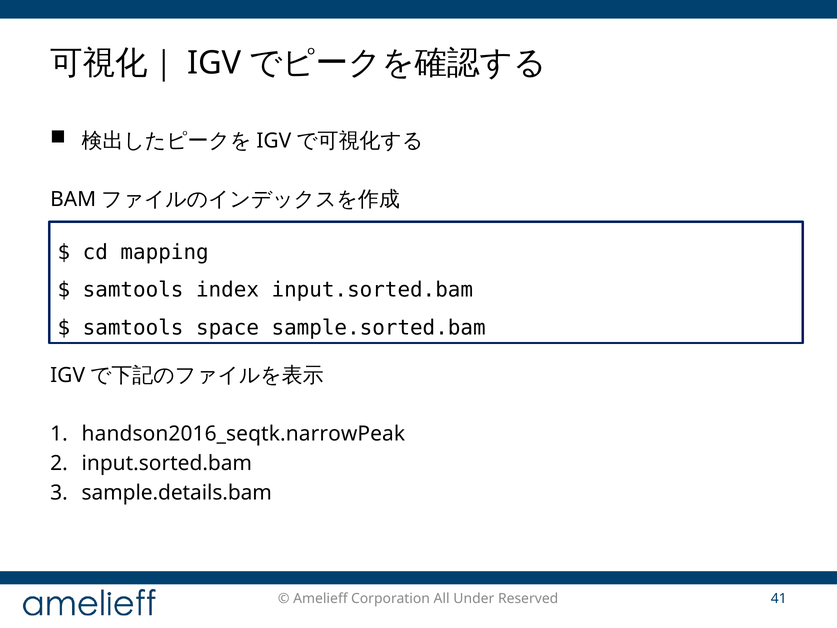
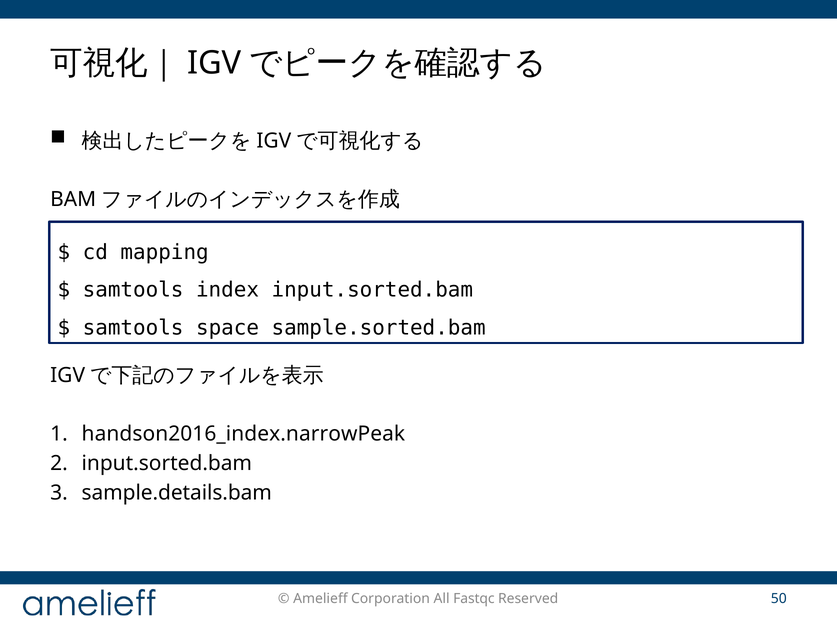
handson2016_seqtk.narrowPeak: handson2016_seqtk.narrowPeak -> handson2016_index.narrowPeak
Under: Under -> Fastqc
41: 41 -> 50
